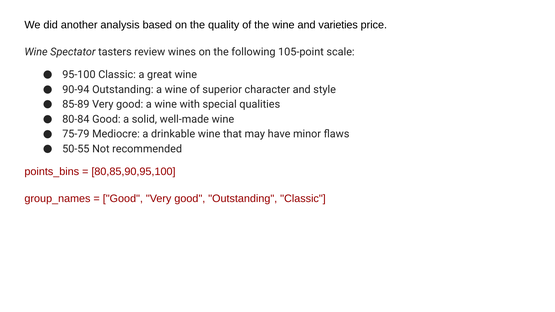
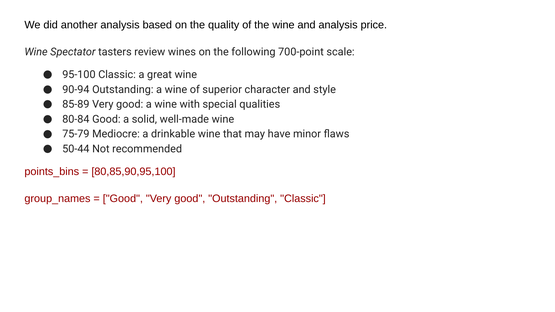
and varieties: varieties -> analysis
105-point: 105-point -> 700-point
50-55: 50-55 -> 50-44
